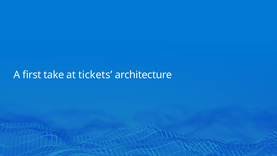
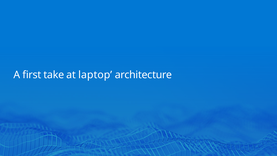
tickets: tickets -> laptop
